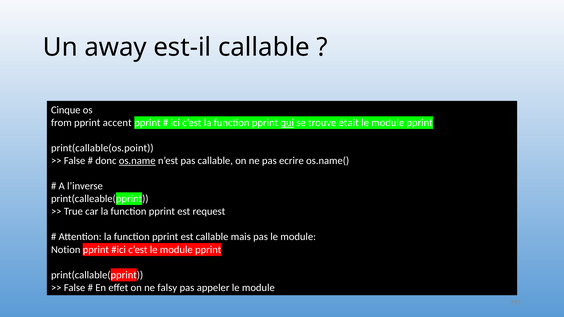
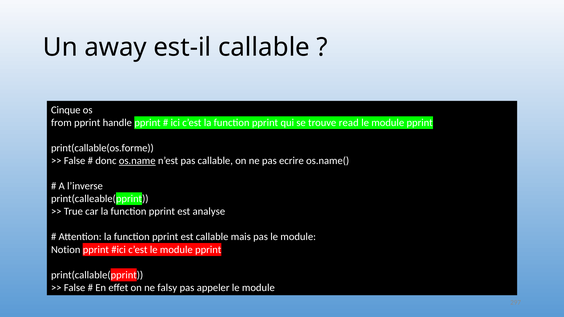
accent: accent -> handle
qui underline: present -> none
était: était -> read
print(callable(os.point: print(callable(os.point -> print(callable(os.forme
request: request -> analyse
